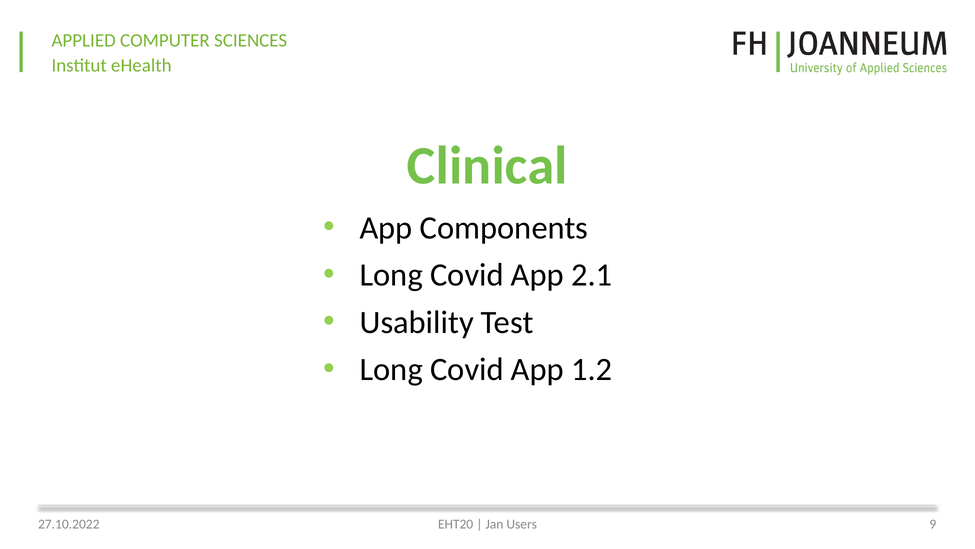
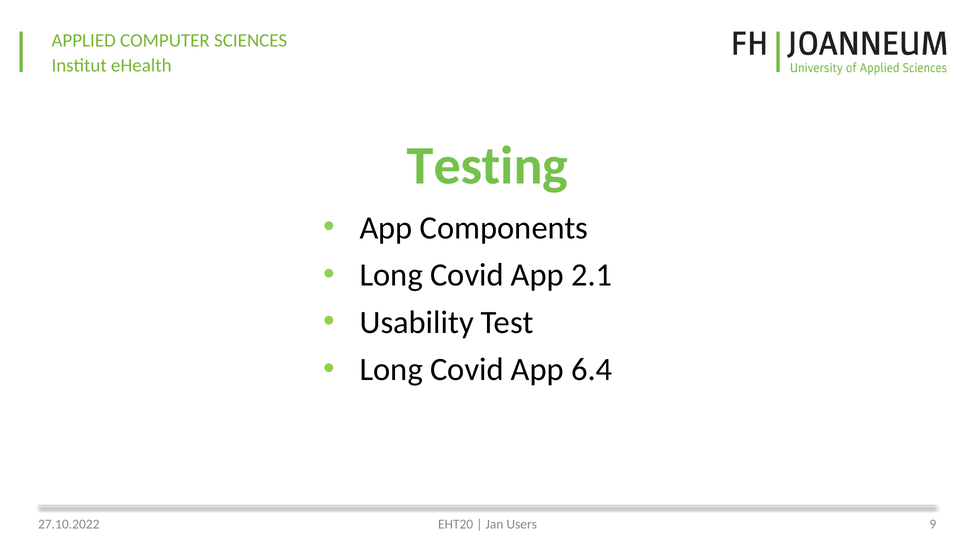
Clinical: Clinical -> Testing
1.2: 1.2 -> 6.4
